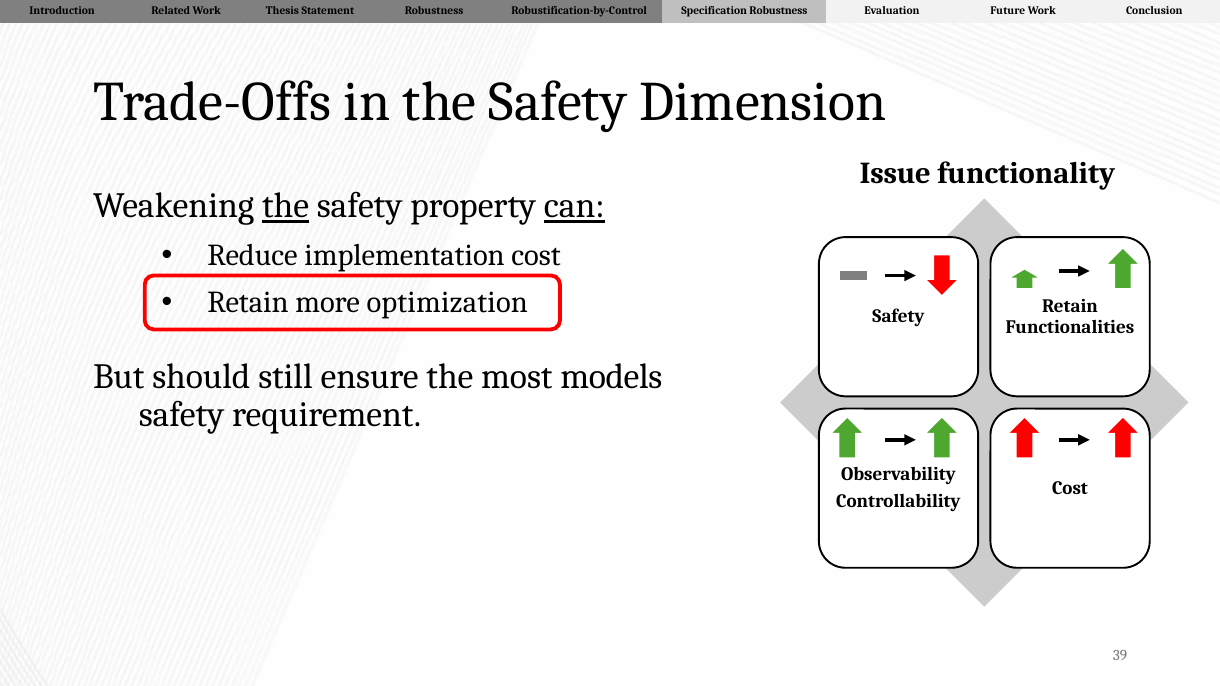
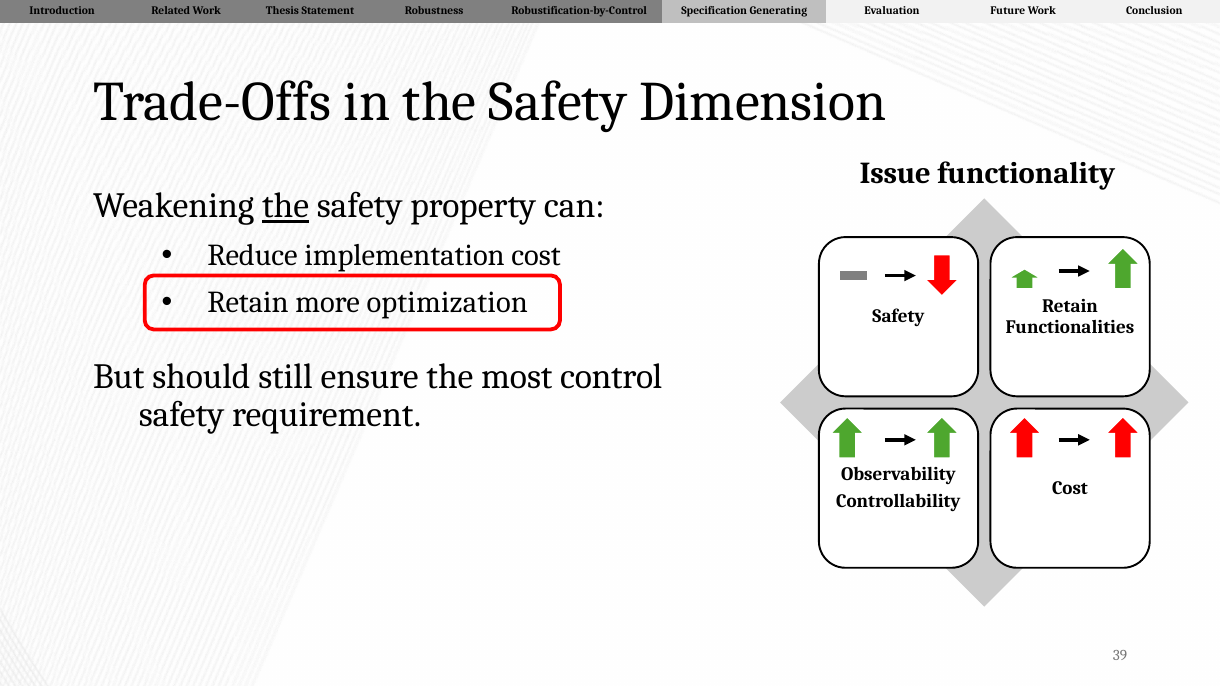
Specification Robustness: Robustness -> Generating
can underline: present -> none
models: models -> control
